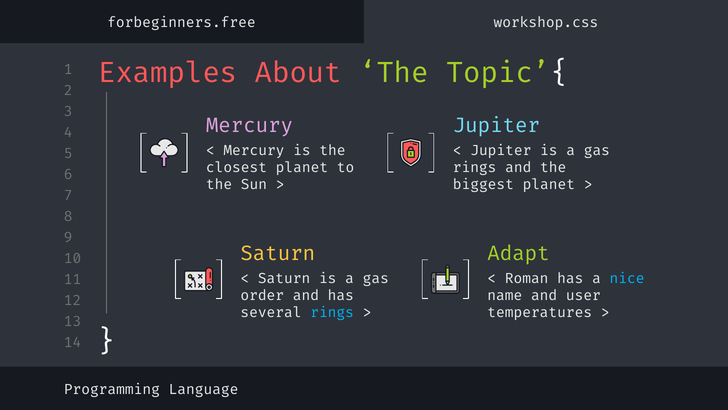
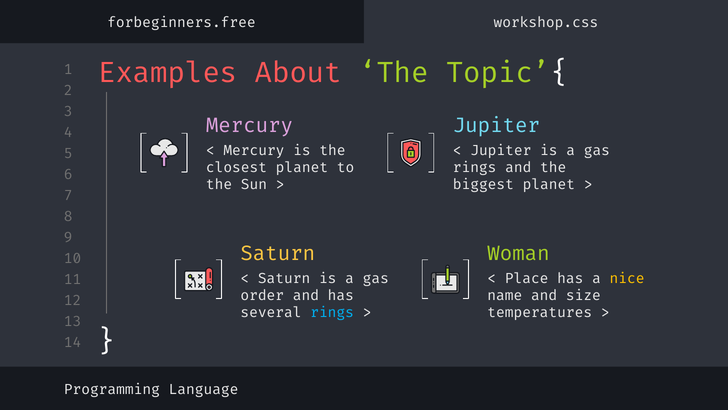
Adapt: Adapt -> Woman
Roman: Roman -> Place
nice colour: light blue -> yellow
user: user -> size
